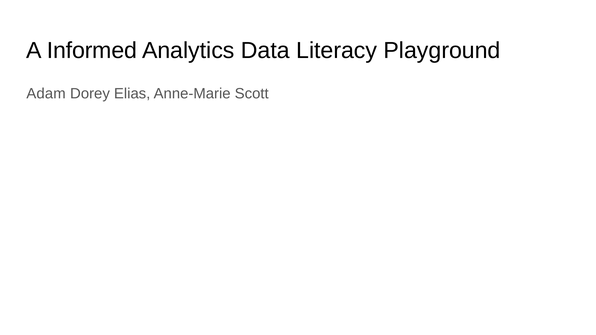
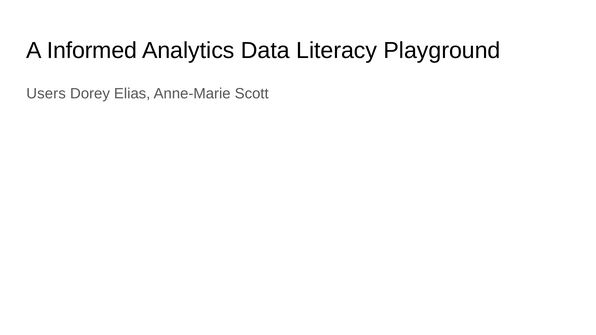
Adam: Adam -> Users
